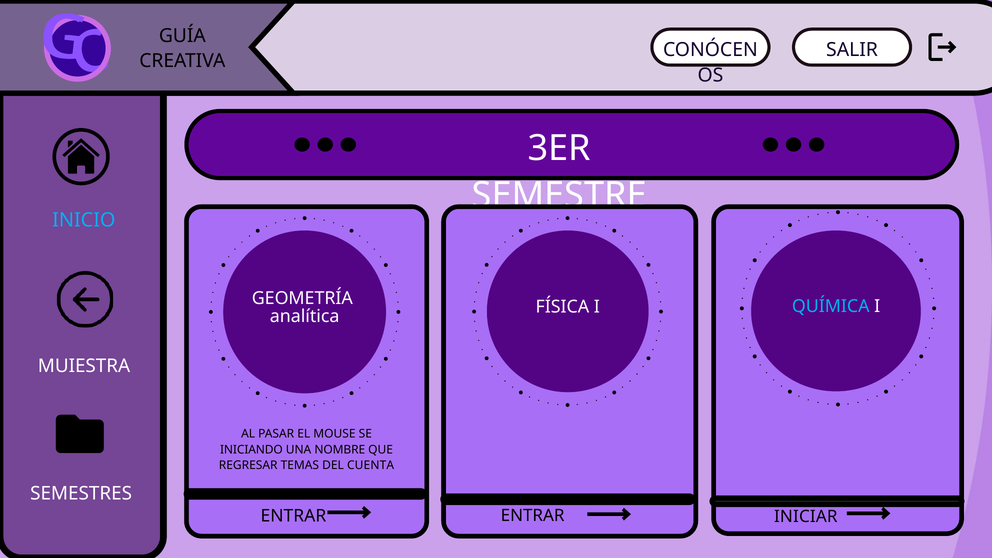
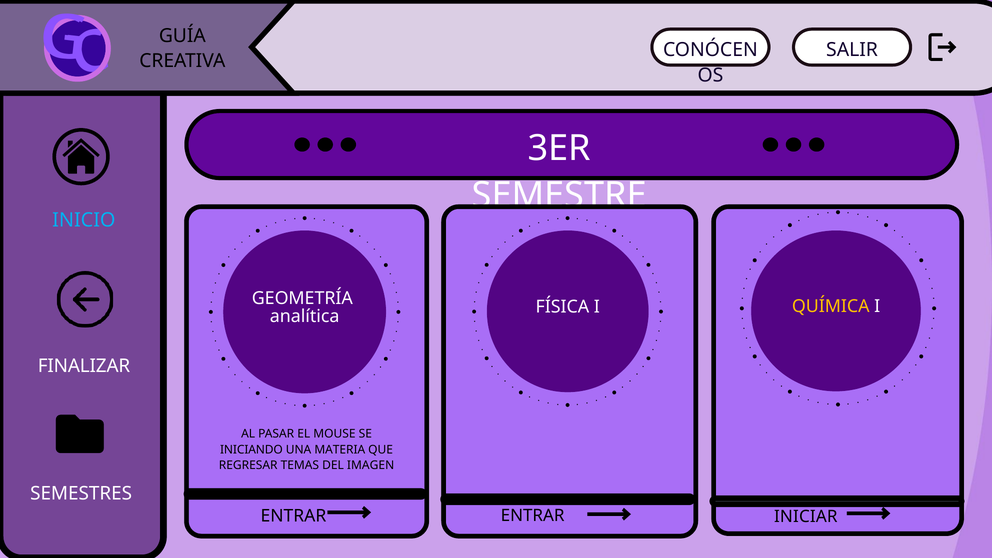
QUÍMICA colour: light blue -> yellow
MUIESTRA: MUIESTRA -> FINALIZAR
NOMBRE: NOMBRE -> MATERIA
CUENTA: CUENTA -> IMAGEN
